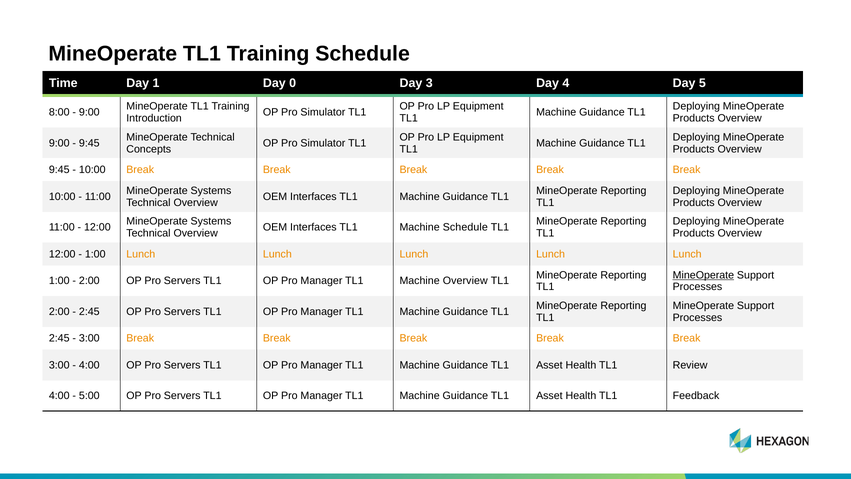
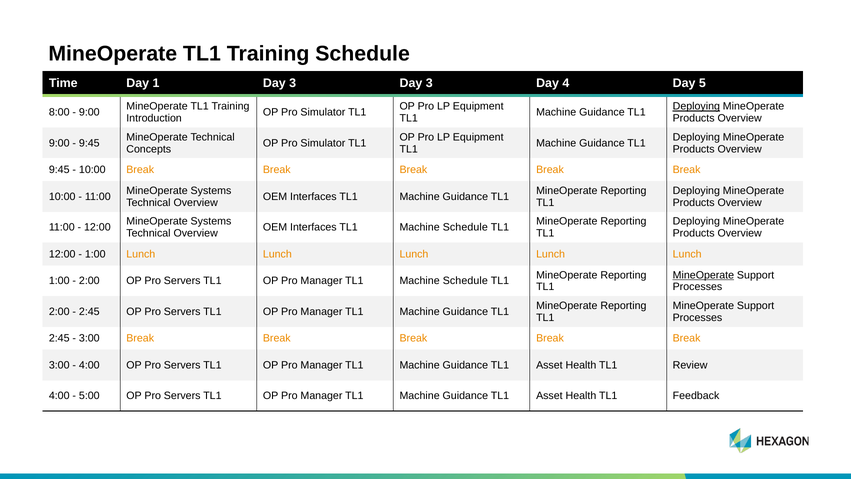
1 Day 0: 0 -> 3
Deploying at (696, 106) underline: none -> present
Manager TL1 Machine Overview: Overview -> Schedule
